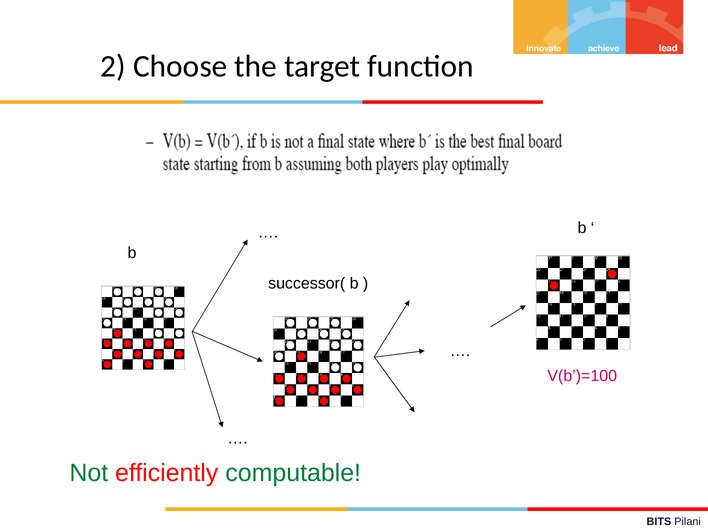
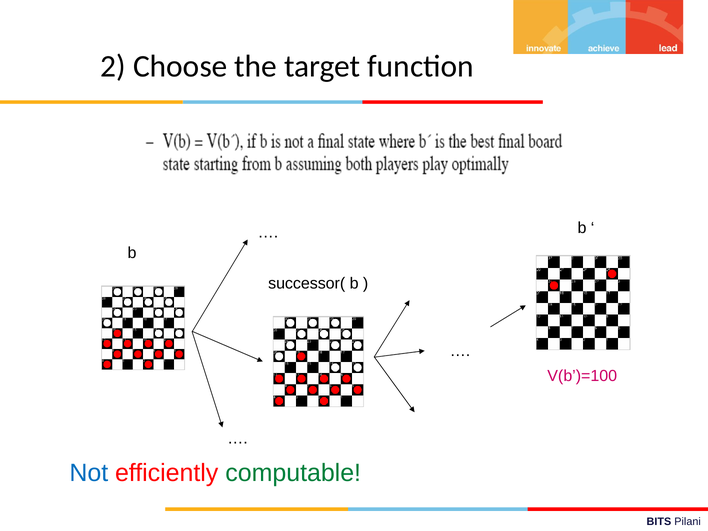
Not colour: green -> blue
